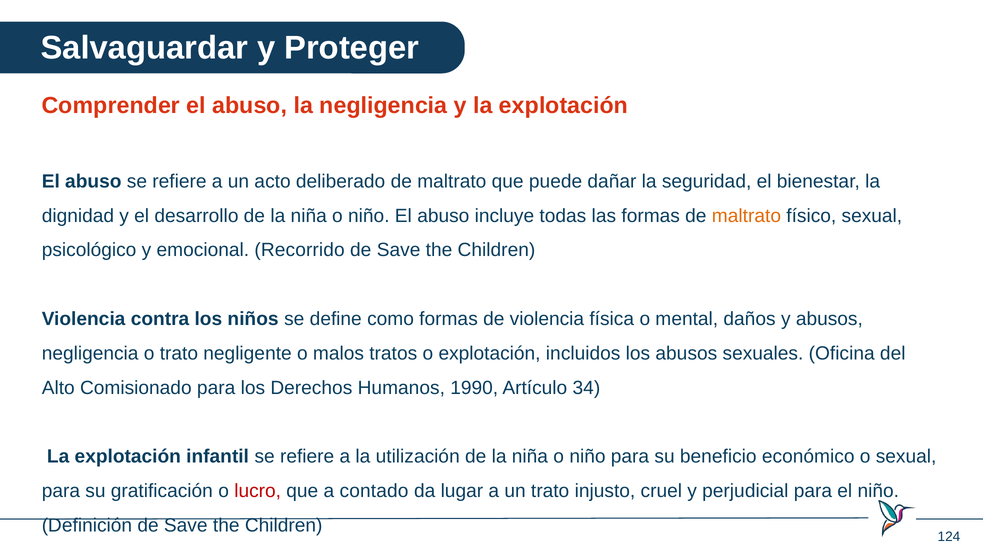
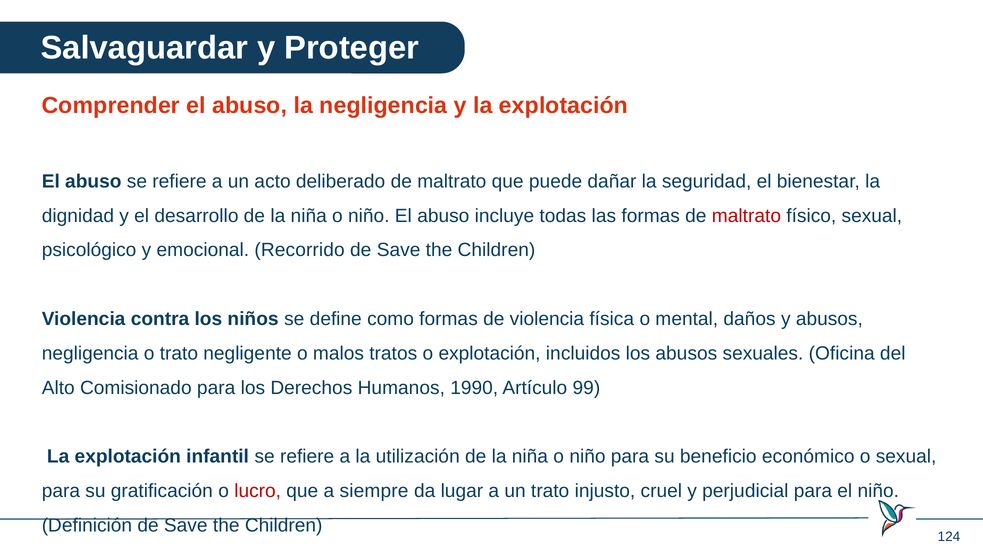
maltrato at (746, 216) colour: orange -> red
34: 34 -> 99
contado: contado -> siempre
